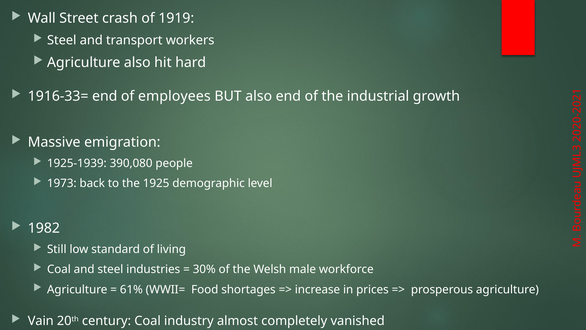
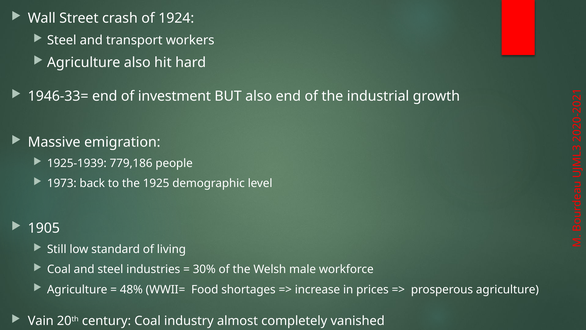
1919: 1919 -> 1924
1916-33=: 1916-33= -> 1946-33=
employees: employees -> investment
390,080: 390,080 -> 779,186
1982: 1982 -> 1905
61%: 61% -> 48%
